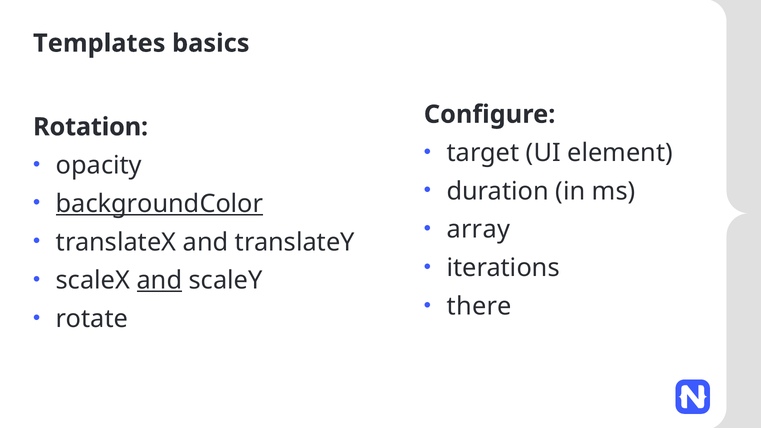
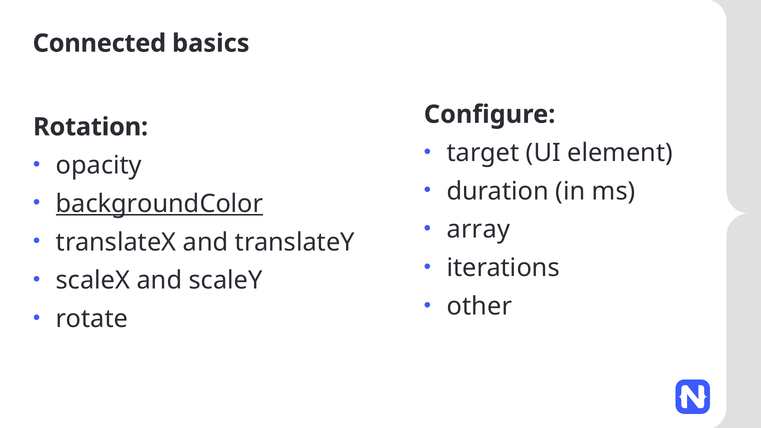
Templates: Templates -> Connected
and at (160, 281) underline: present -> none
there: there -> other
